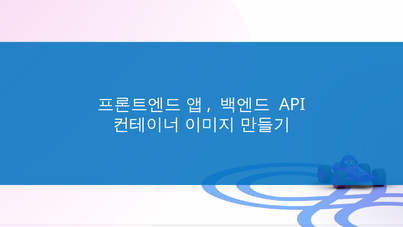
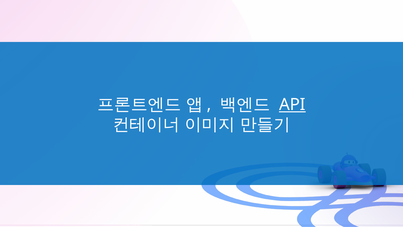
API underline: none -> present
